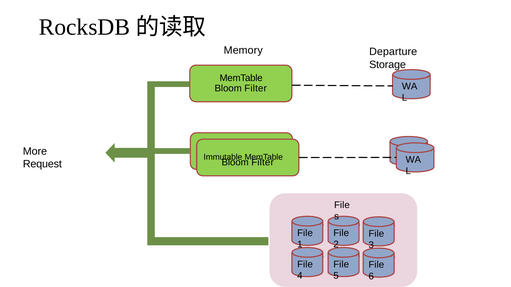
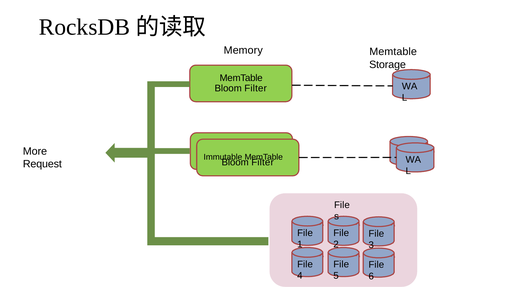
Memory Departure: Departure -> Memtable
